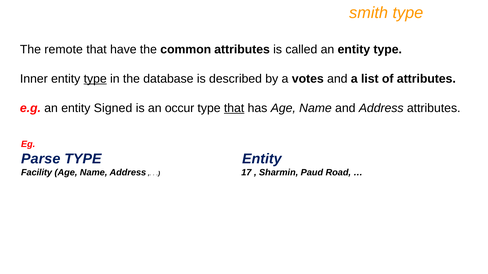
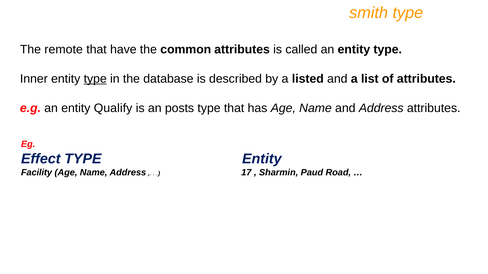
votes: votes -> listed
Signed: Signed -> Qualify
occur: occur -> posts
that at (234, 108) underline: present -> none
Parse: Parse -> Effect
